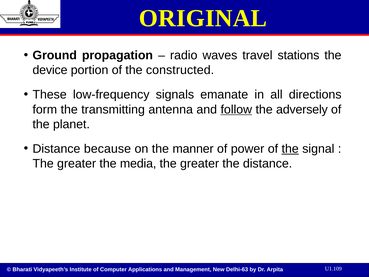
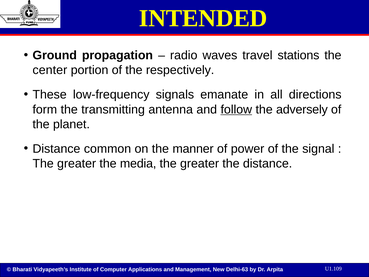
ORIGINAL: ORIGINAL -> INTENDED
device: device -> center
constructed: constructed -> respectively
because: because -> common
the at (290, 149) underline: present -> none
